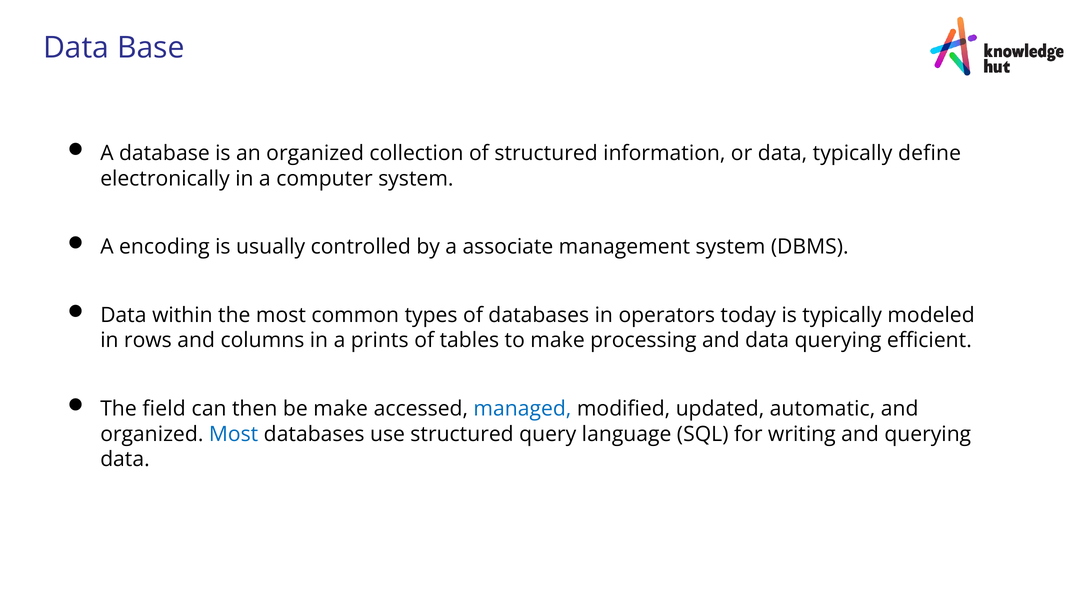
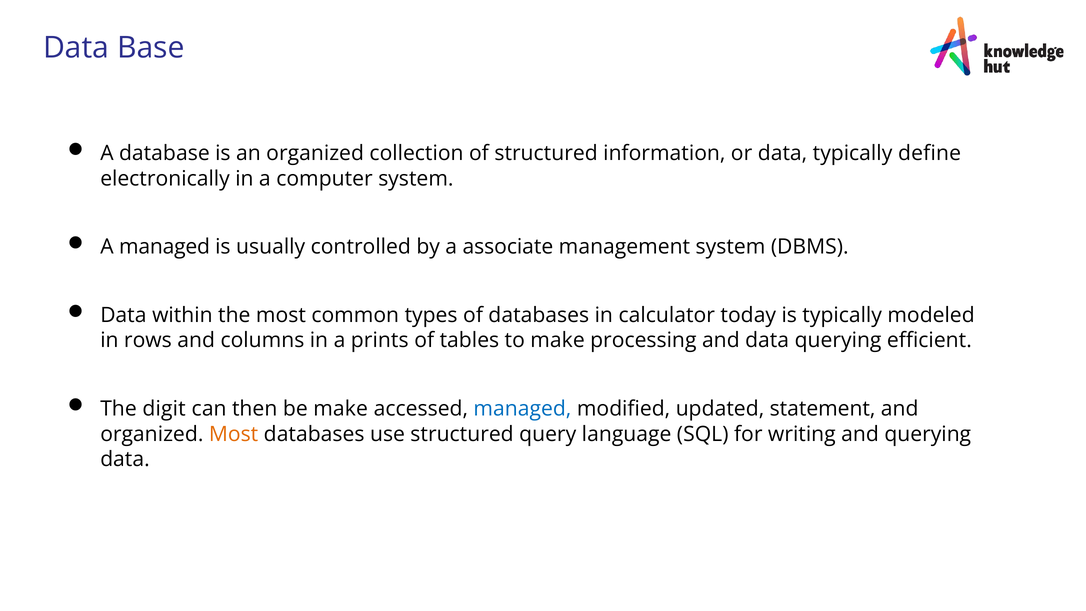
A encoding: encoding -> managed
operators: operators -> calculator
field: field -> digit
automatic: automatic -> statement
Most at (234, 434) colour: blue -> orange
